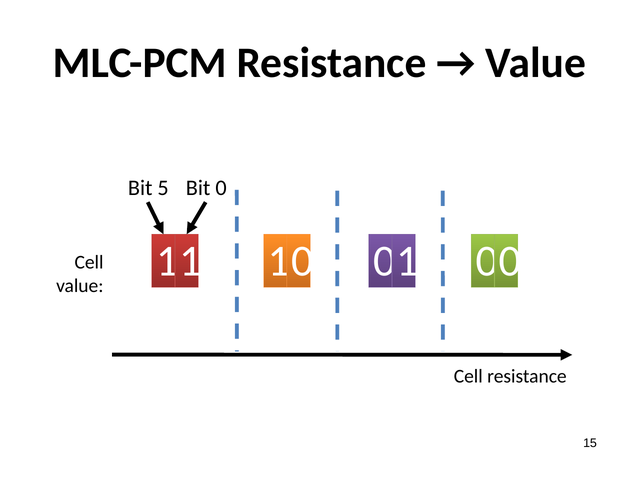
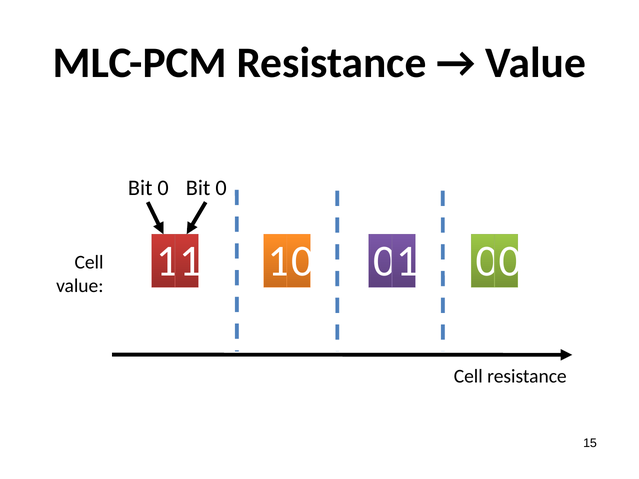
5 at (163, 188): 5 -> 0
